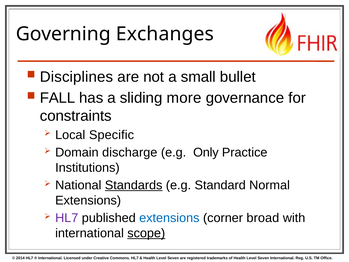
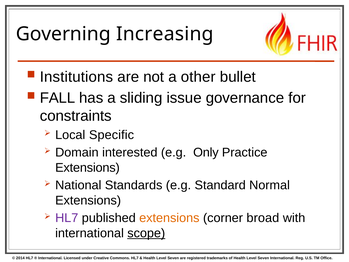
Exchanges: Exchanges -> Increasing
Disciplines: Disciplines -> Institutions
small: small -> other
more: more -> issue
discharge: discharge -> interested
Institutions at (87, 167): Institutions -> Extensions
Standards underline: present -> none
extensions at (169, 218) colour: blue -> orange
